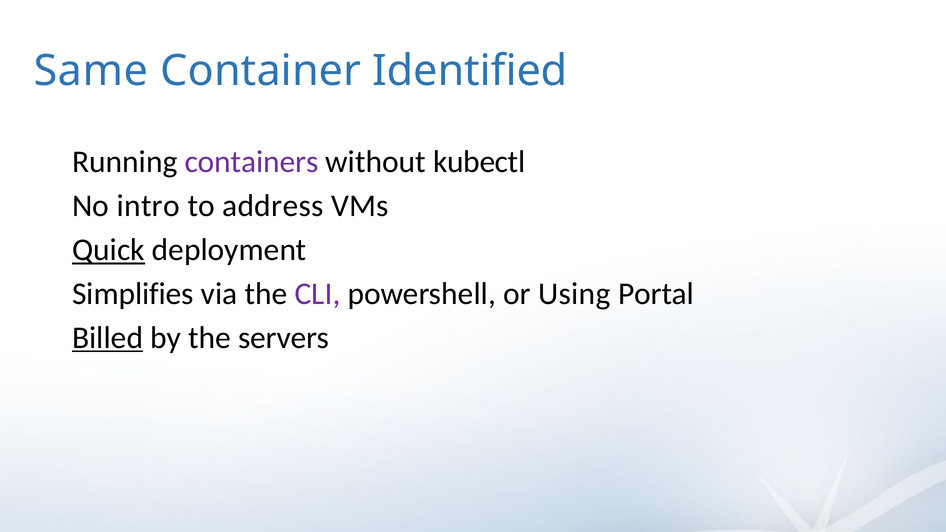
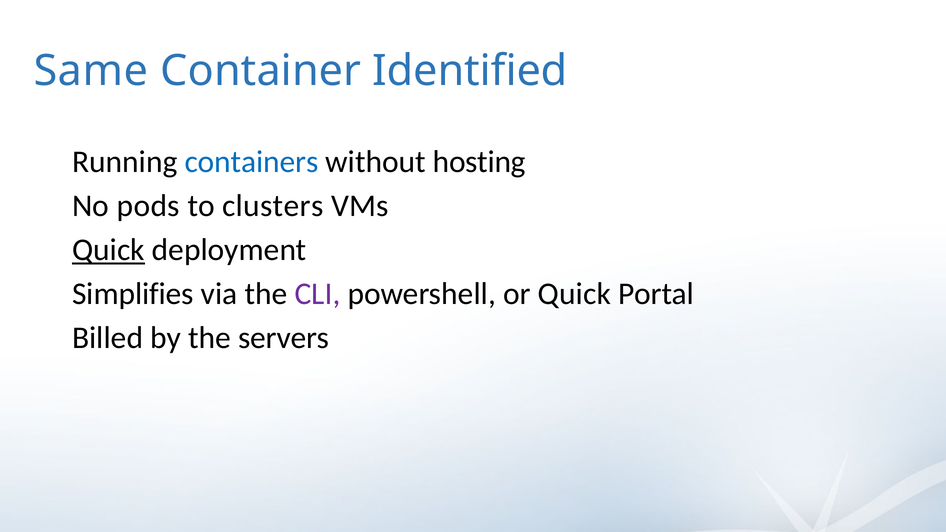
containers colour: purple -> blue
kubectl: kubectl -> hosting
intro: intro -> pods
address: address -> clusters
or Using: Using -> Quick
Billed underline: present -> none
